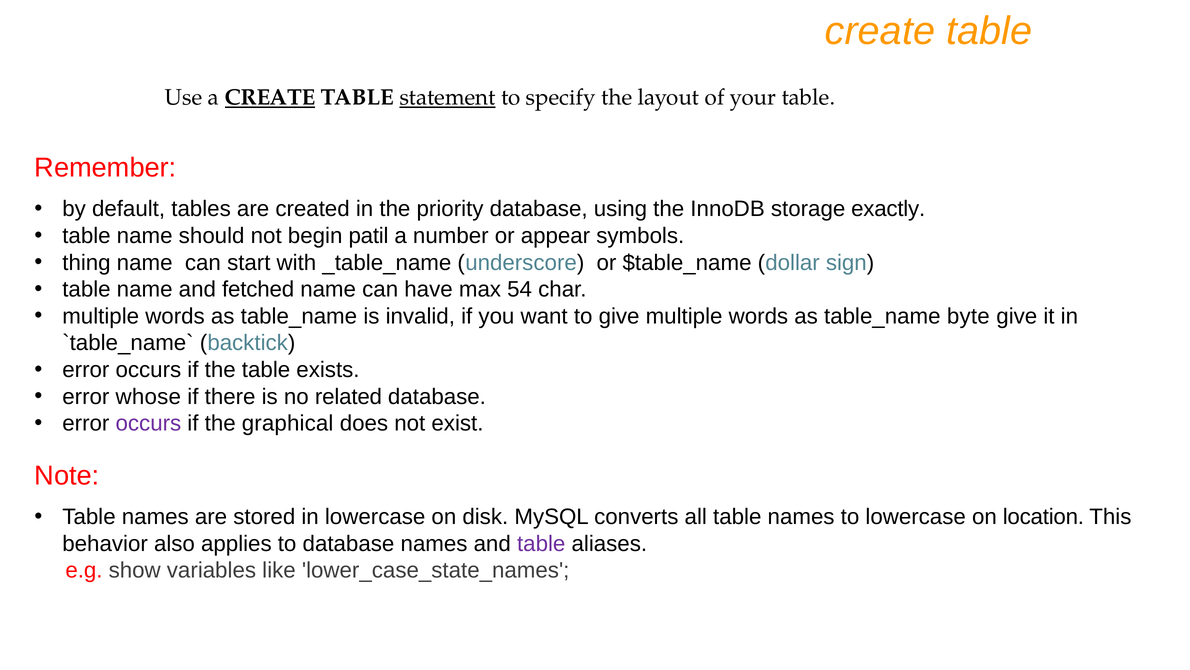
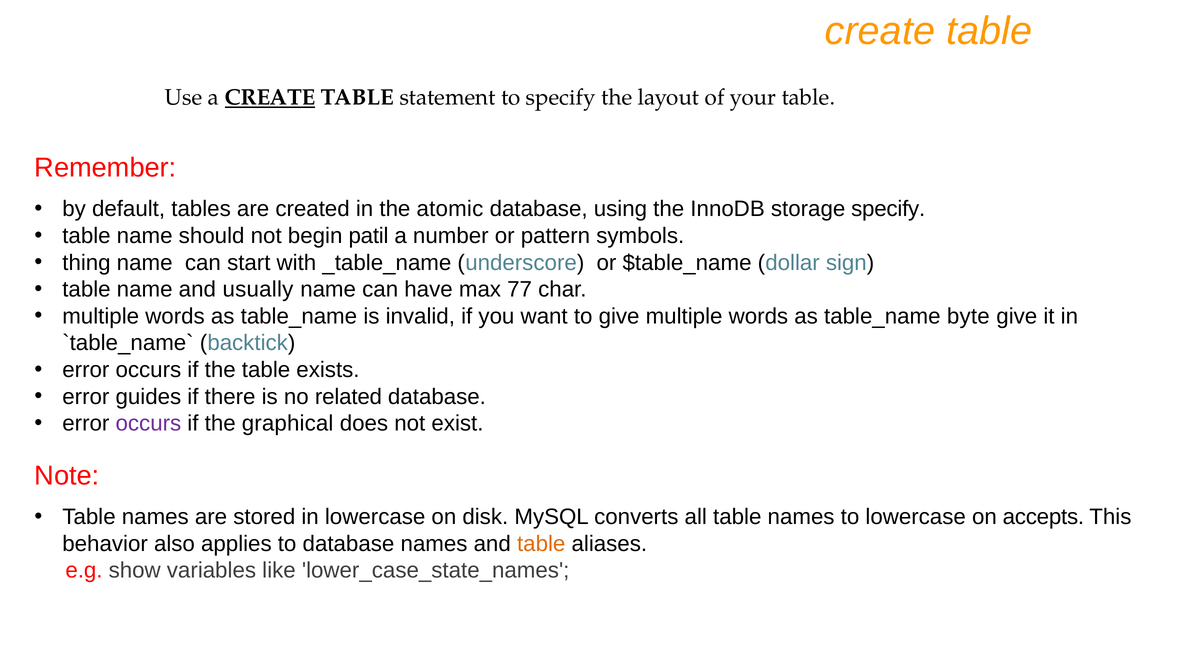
statement underline: present -> none
priority: priority -> atomic
storage exactly: exactly -> specify
appear: appear -> pattern
fetched: fetched -> usually
54: 54 -> 77
whose: whose -> guides
location: location -> accepts
table at (541, 543) colour: purple -> orange
